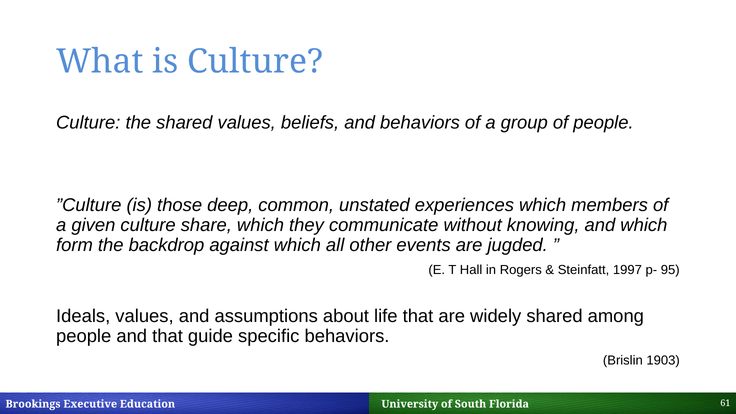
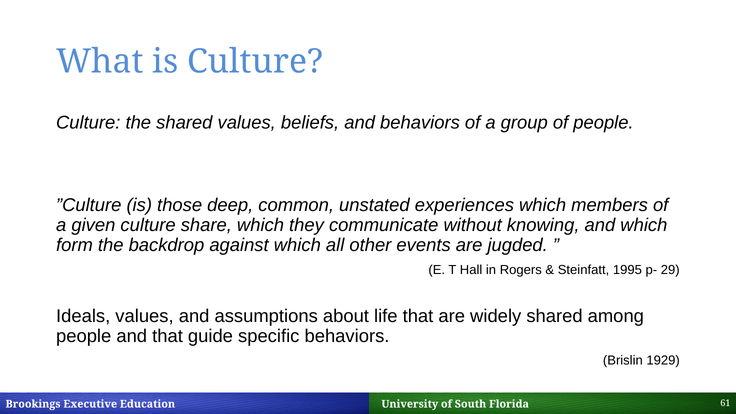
1997: 1997 -> 1995
95: 95 -> 29
1903: 1903 -> 1929
